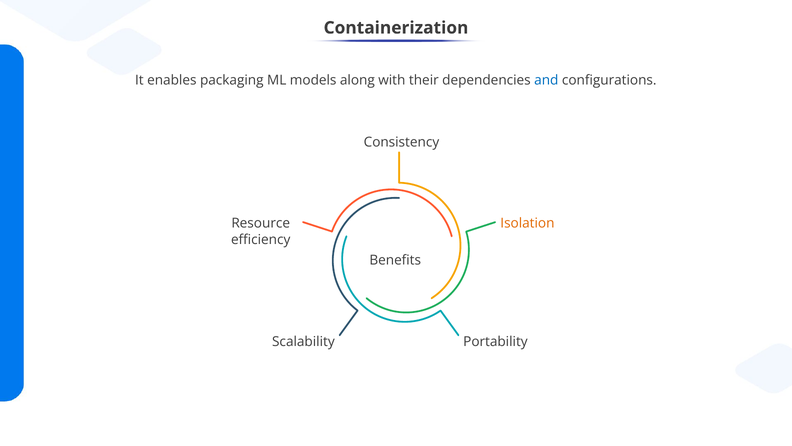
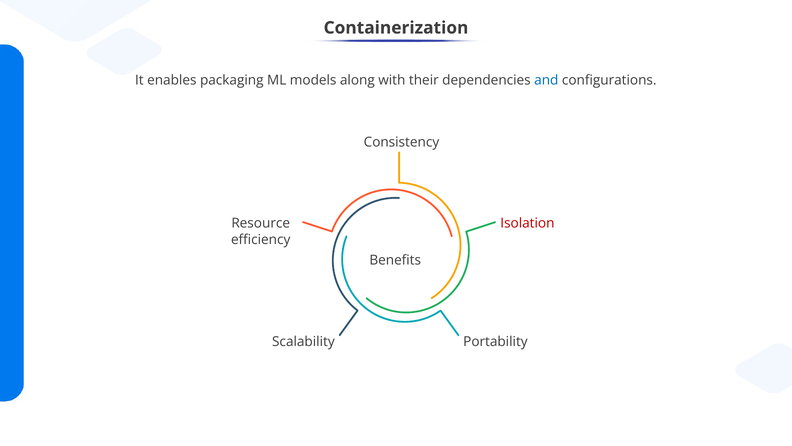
Isolation colour: orange -> red
